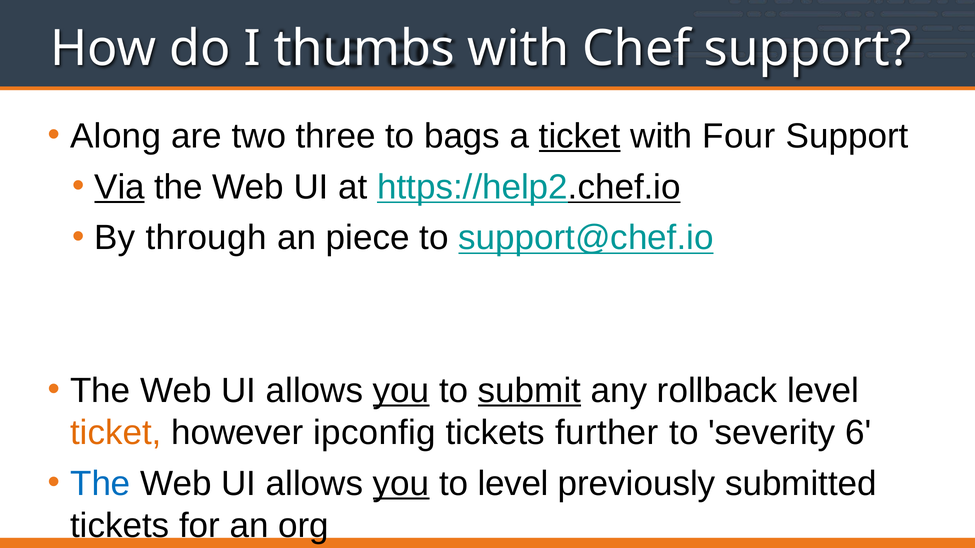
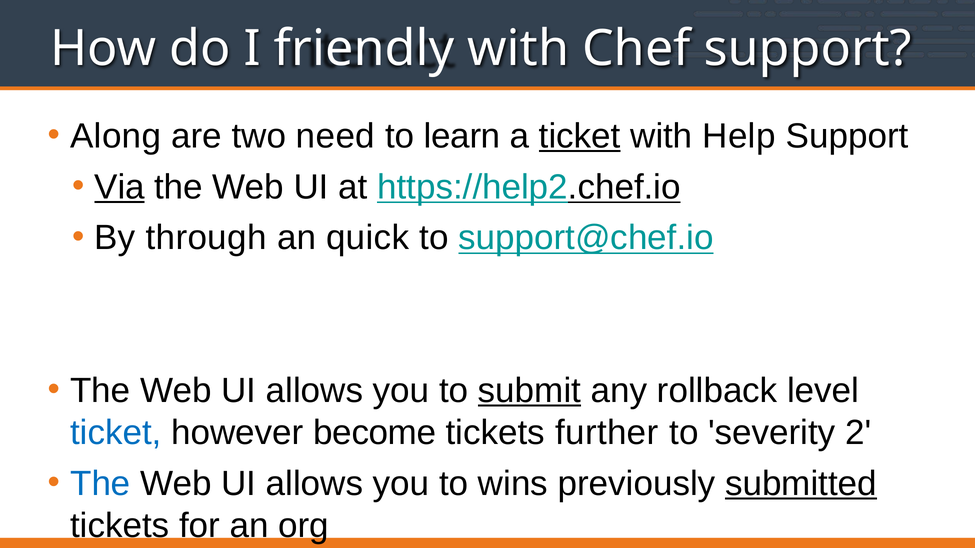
thumbs: thumbs -> friendly
three: three -> need
bags: bags -> learn
Four: Four -> Help
piece: piece -> quick
you at (401, 391) underline: present -> none
ticket at (116, 433) colour: orange -> blue
ipconfig: ipconfig -> become
6: 6 -> 2
you at (401, 484) underline: present -> none
to level: level -> wins
submitted underline: none -> present
